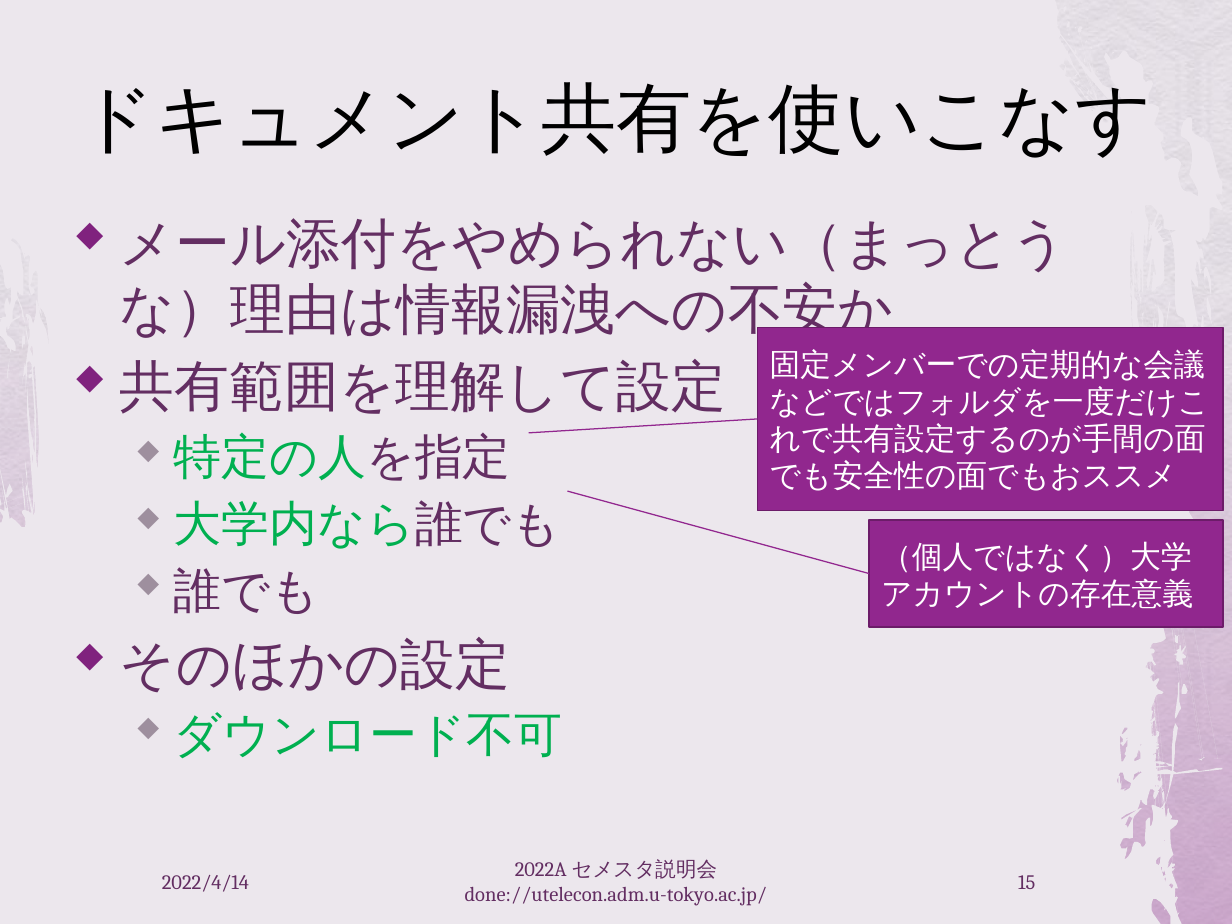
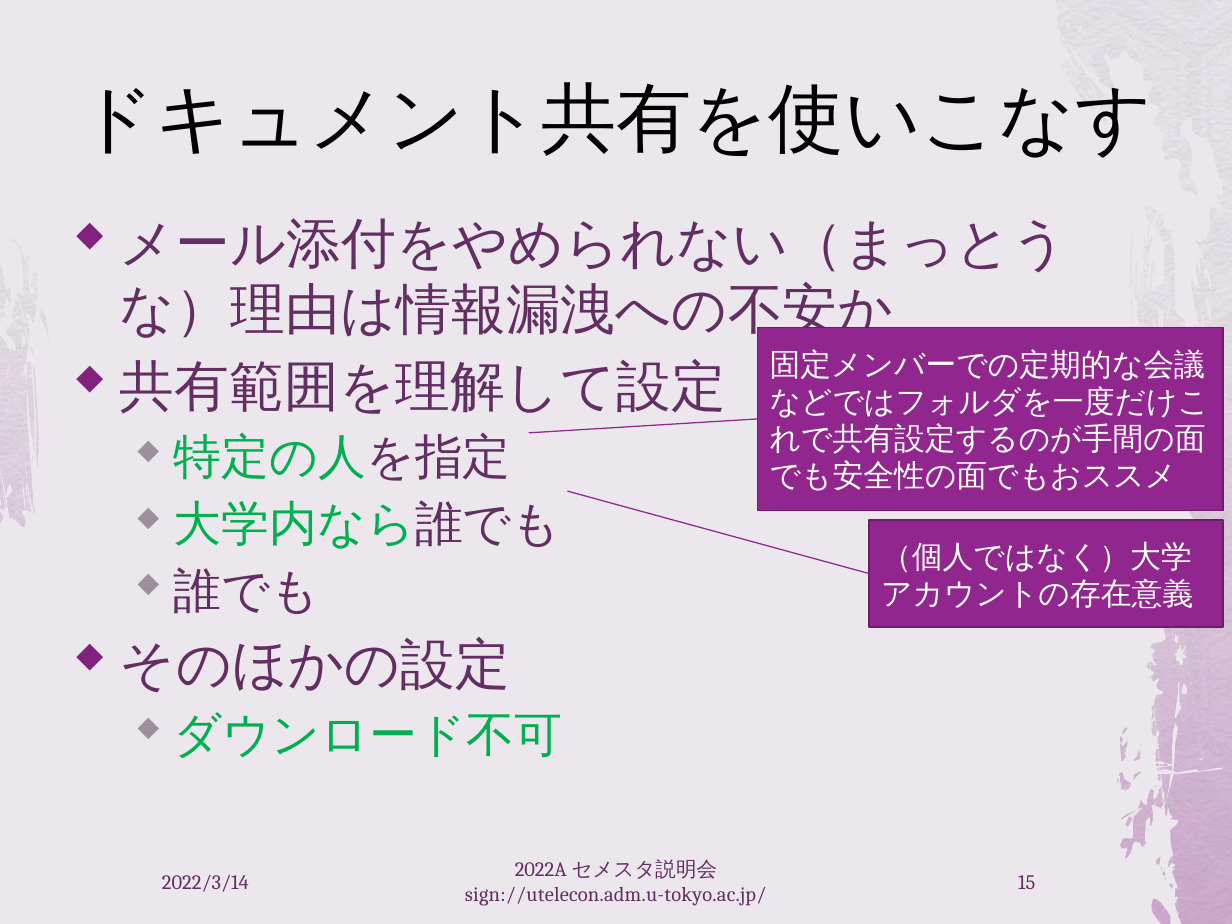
2022/4/14: 2022/4/14 -> 2022/3/14
done://utelecon.adm.u-tokyo.ac.jp/: done://utelecon.adm.u-tokyo.ac.jp/ -> sign://utelecon.adm.u-tokyo.ac.jp/
